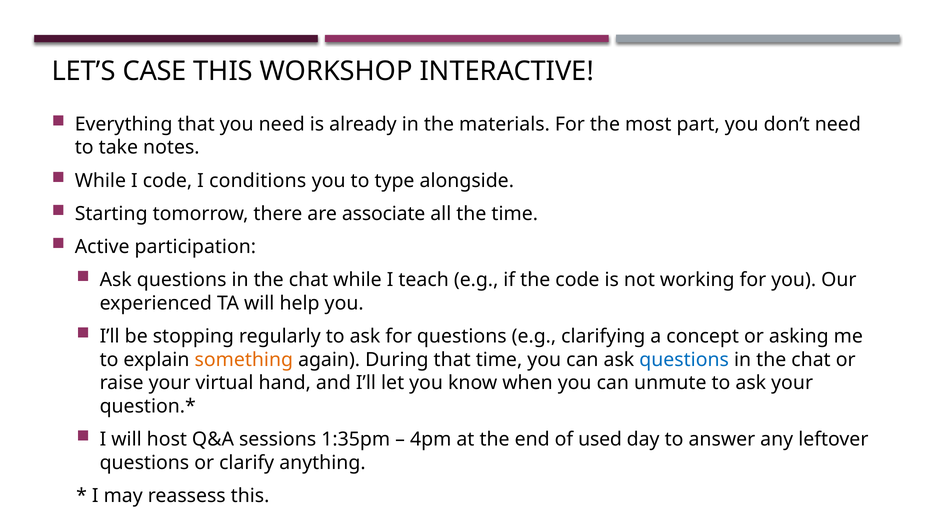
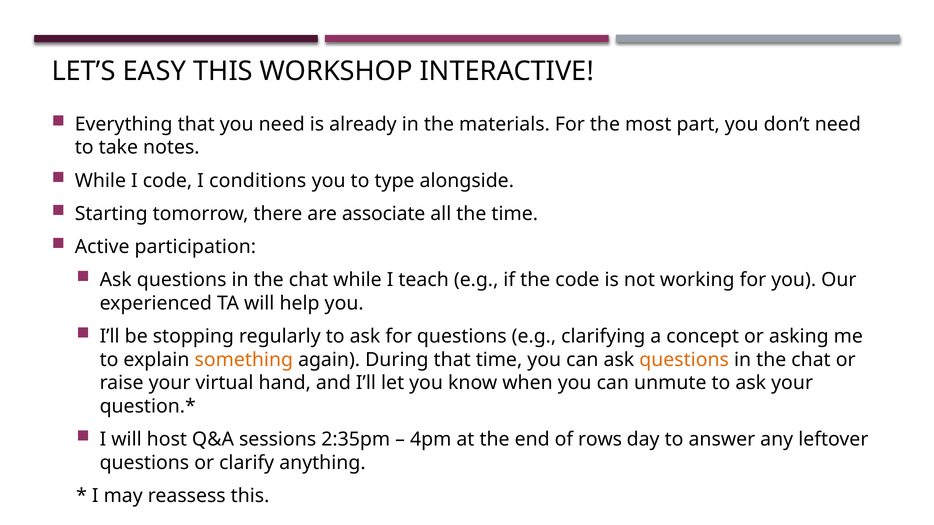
CASE: CASE -> EASY
questions at (684, 360) colour: blue -> orange
1:35pm: 1:35pm -> 2:35pm
used: used -> rows
